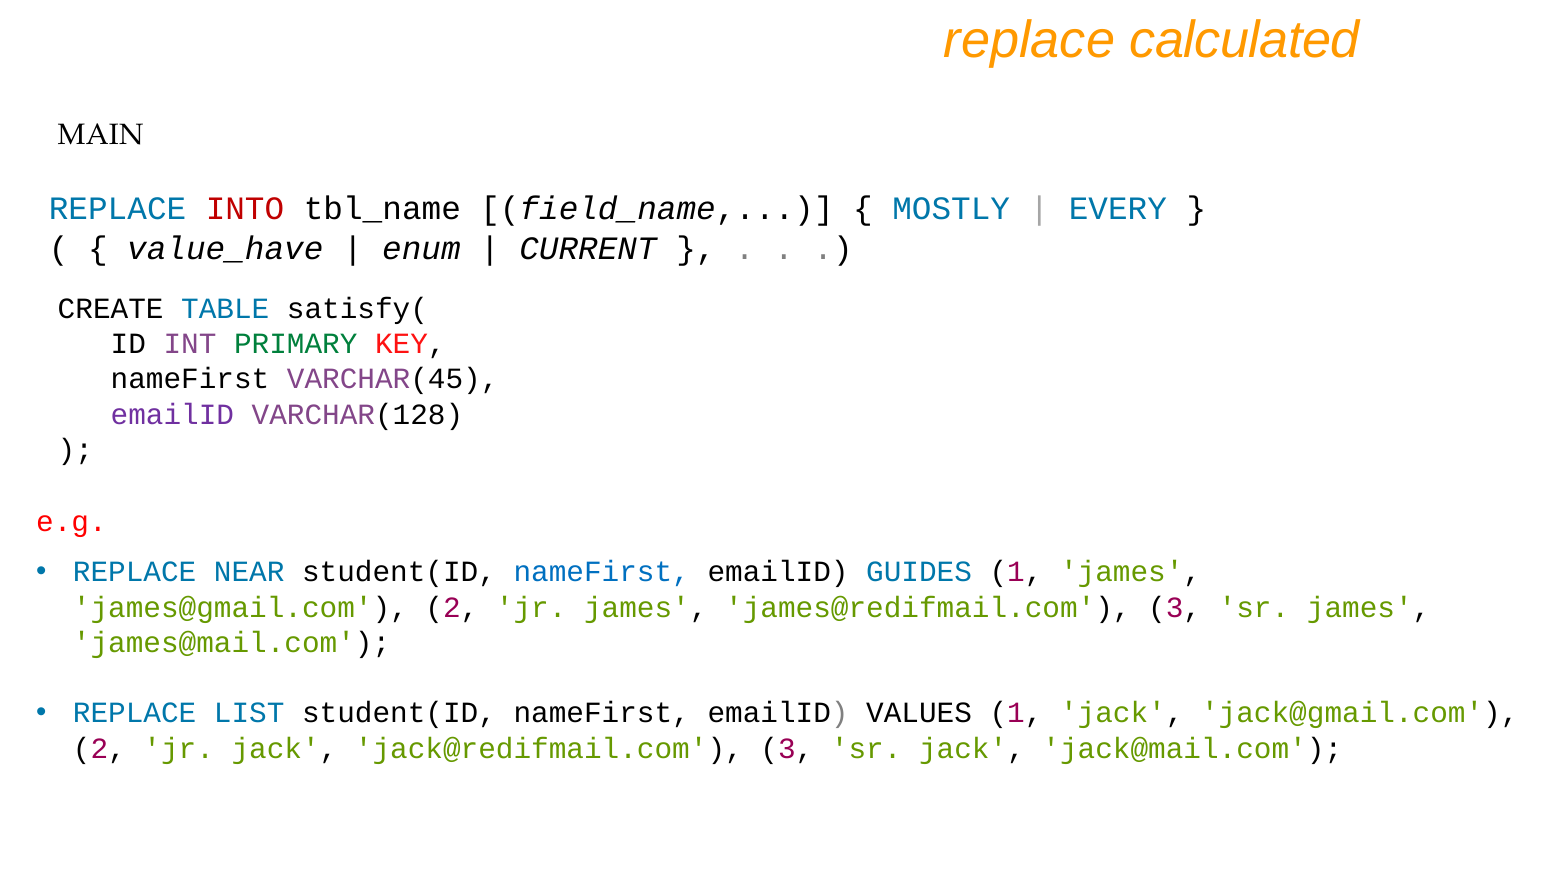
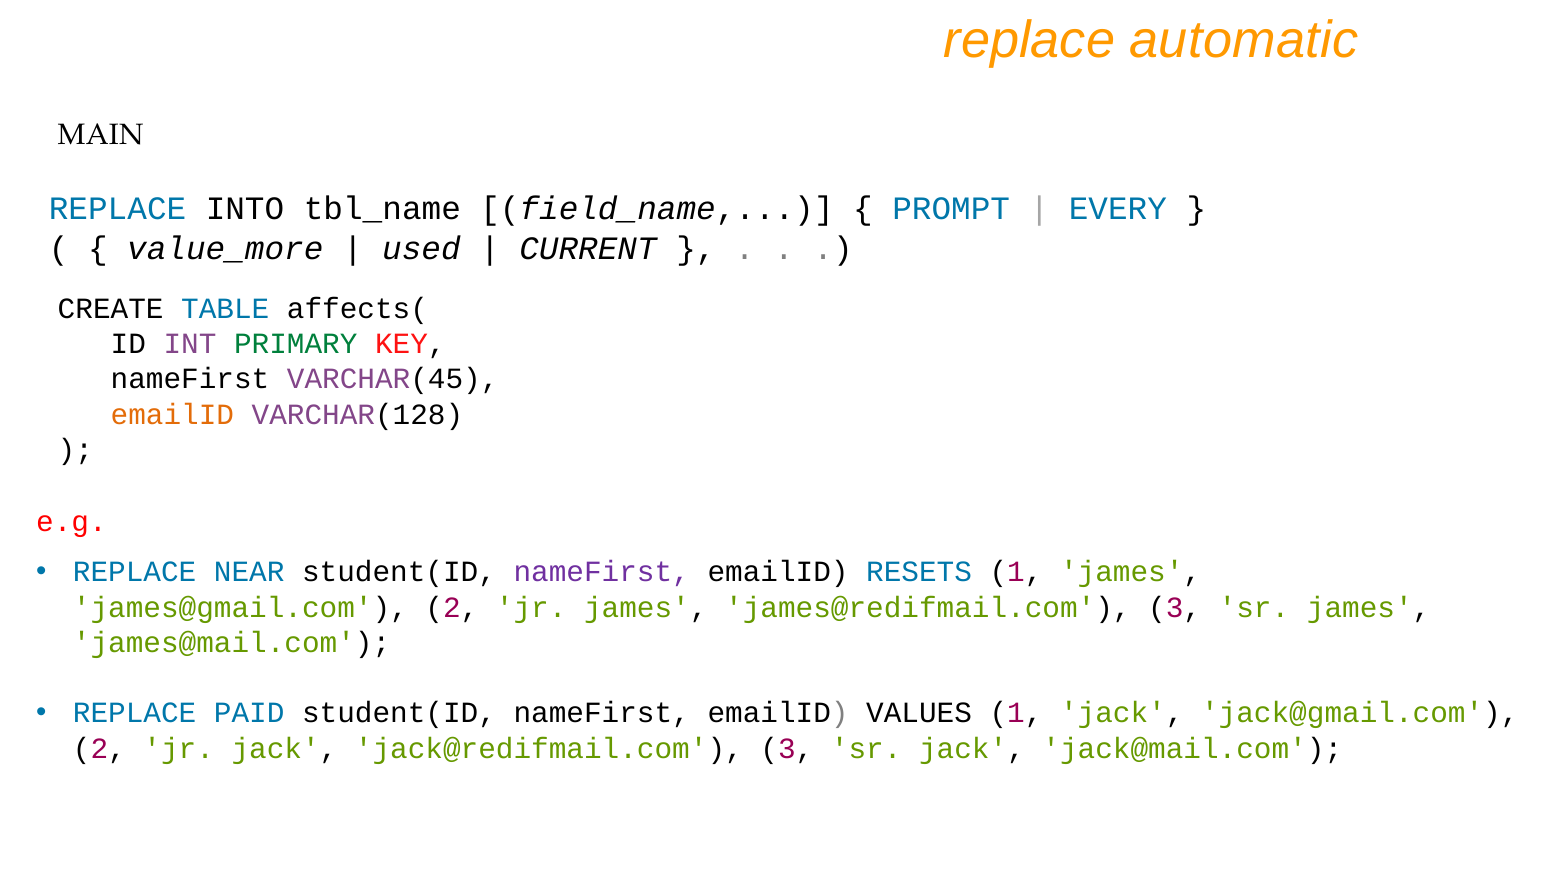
calculated: calculated -> automatic
INTO colour: red -> black
MOSTLY: MOSTLY -> PROMPT
value_have: value_have -> value_more
enum: enum -> used
satisfy(: satisfy( -> affects(
emailID at (172, 415) colour: purple -> orange
nameFirst at (602, 573) colour: blue -> purple
GUIDES: GUIDES -> RESETS
LIST: LIST -> PAID
